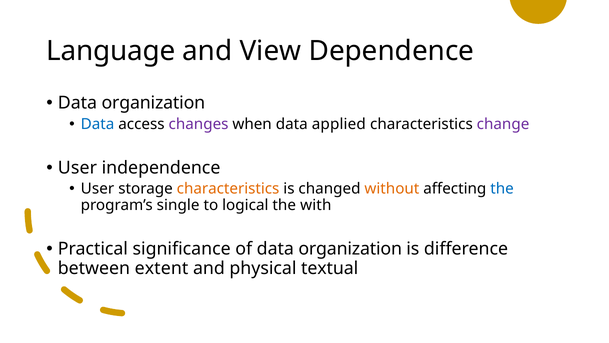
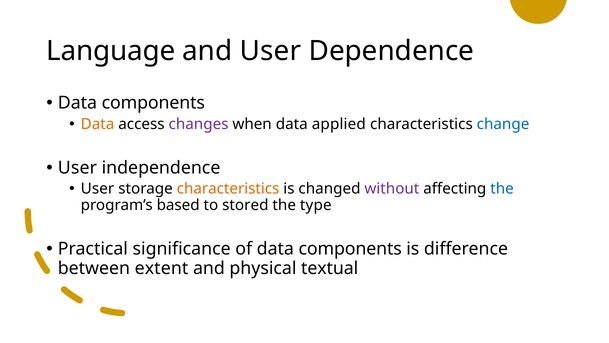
and View: View -> User
organization at (153, 103): organization -> components
Data at (98, 124) colour: blue -> orange
change colour: purple -> blue
without colour: orange -> purple
single: single -> based
logical: logical -> stored
with: with -> type
of data organization: organization -> components
